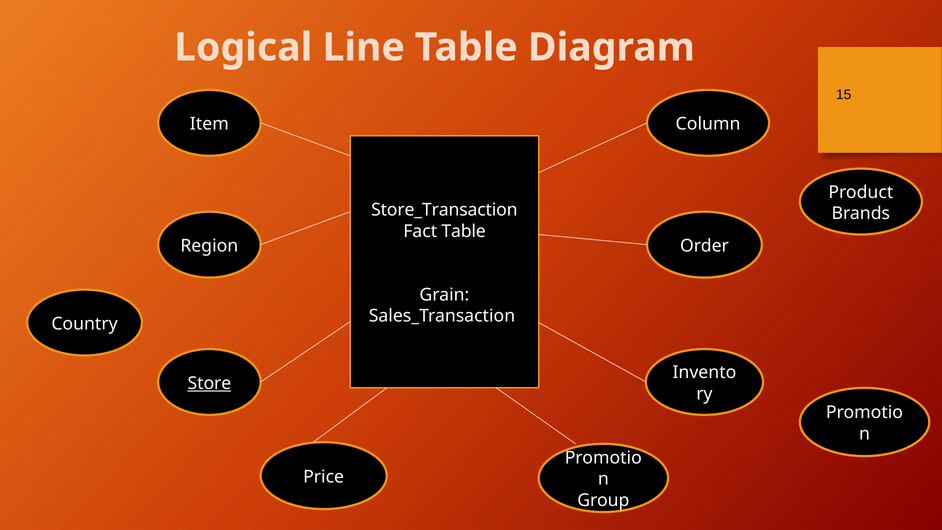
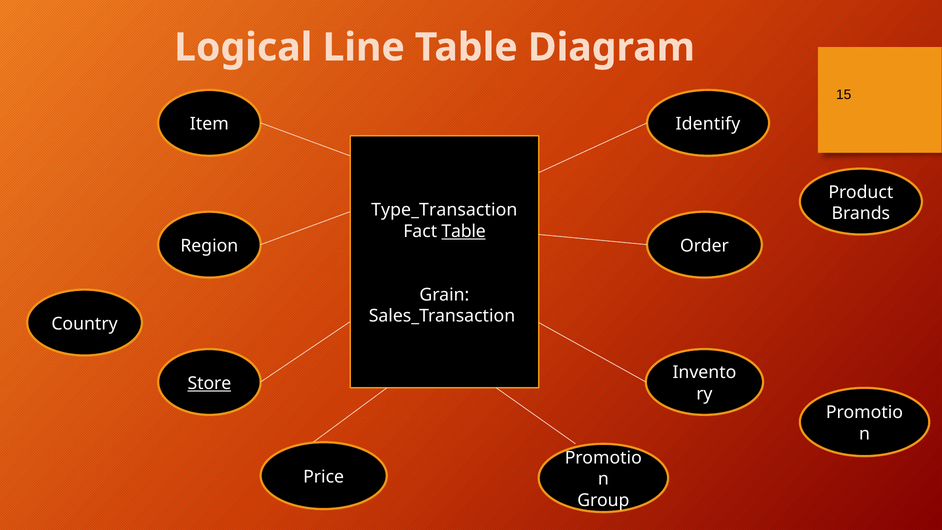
Column: Column -> Identify
Store_Transaction: Store_Transaction -> Type_Transaction
Table at (464, 231) underline: none -> present
